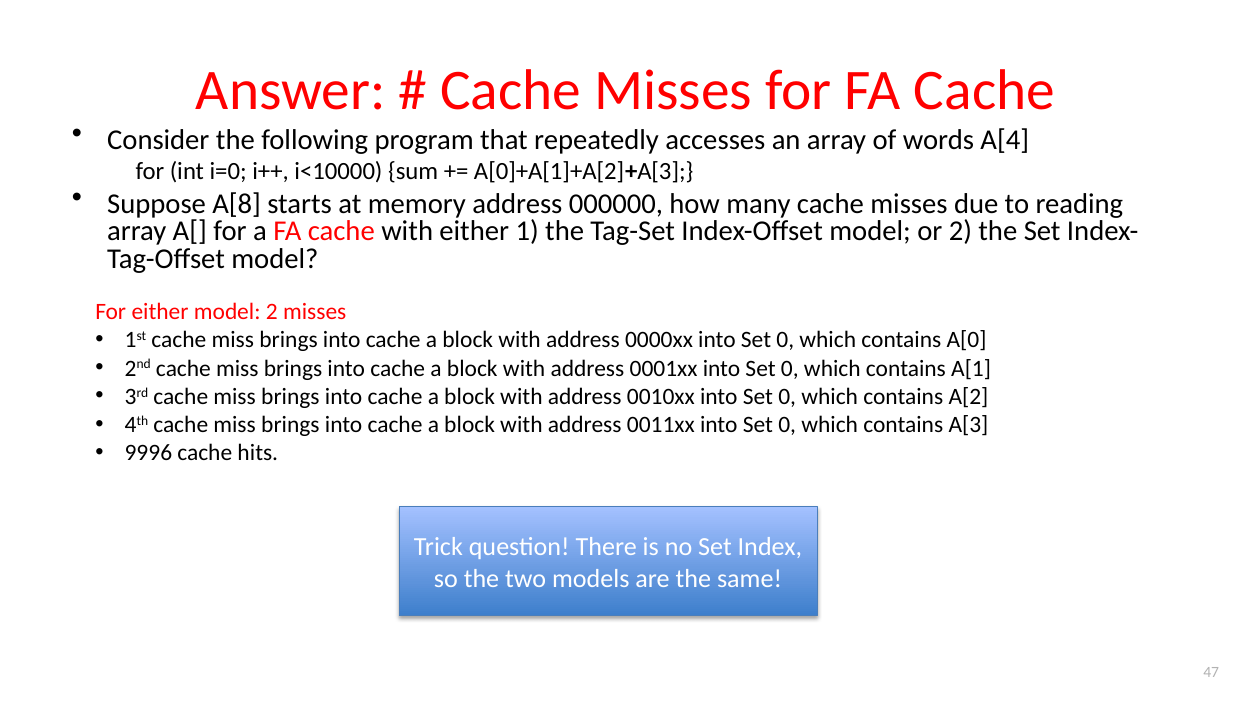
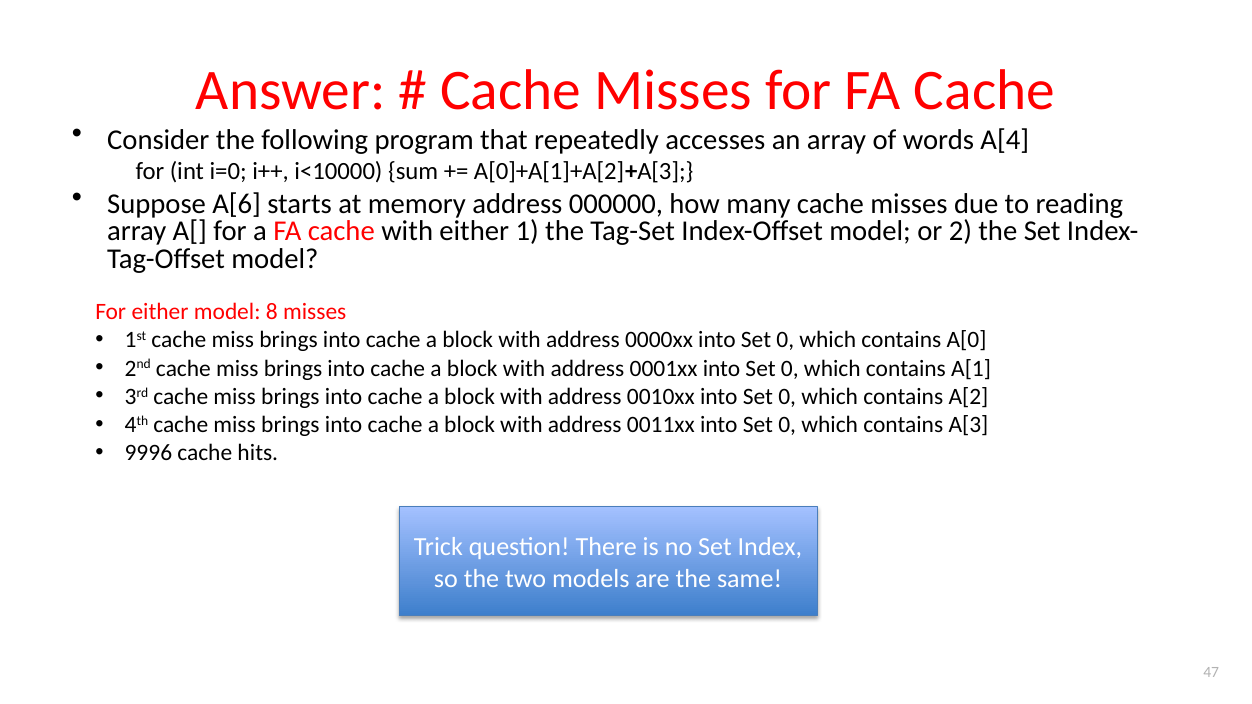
A[8: A[8 -> A[6
model 2: 2 -> 8
